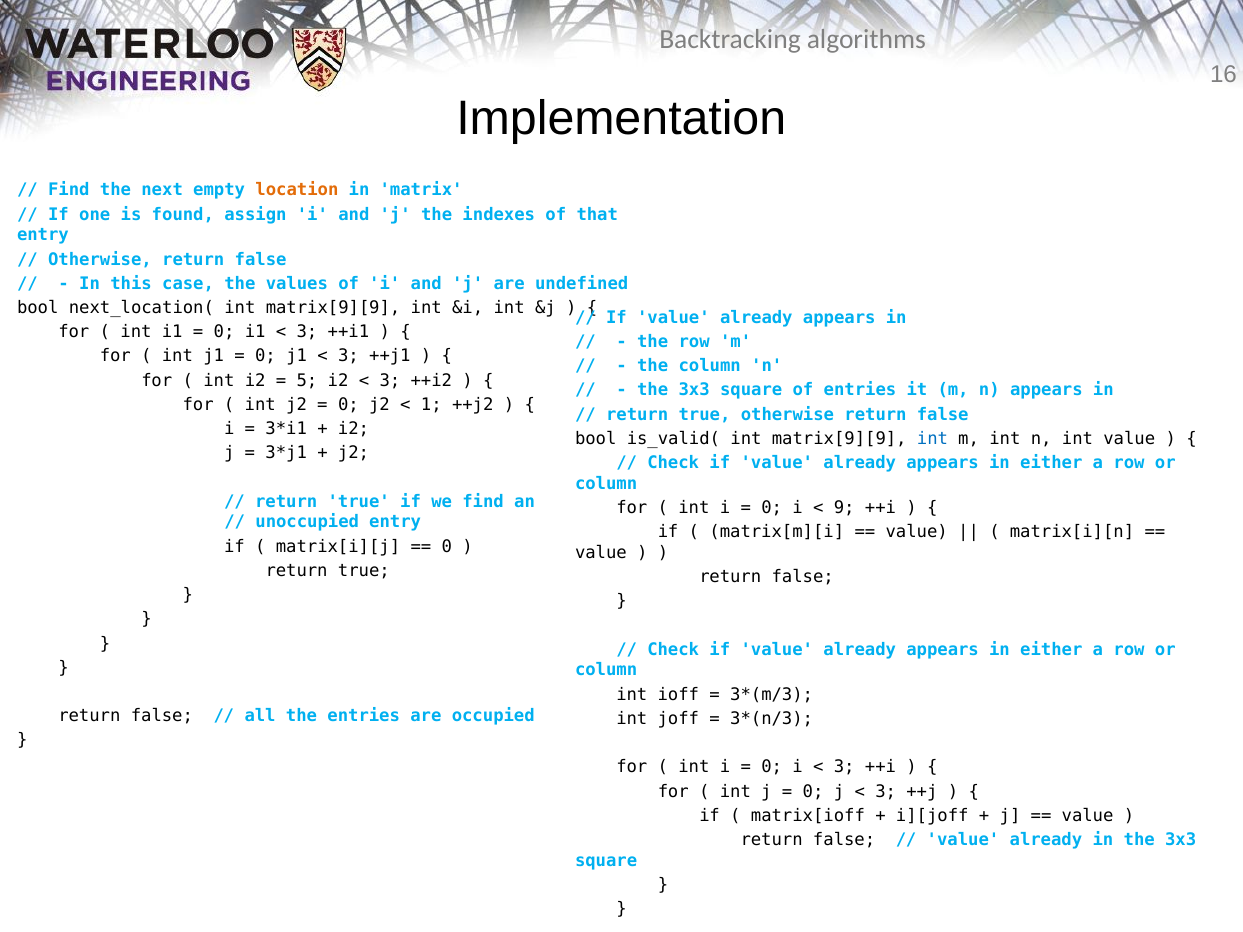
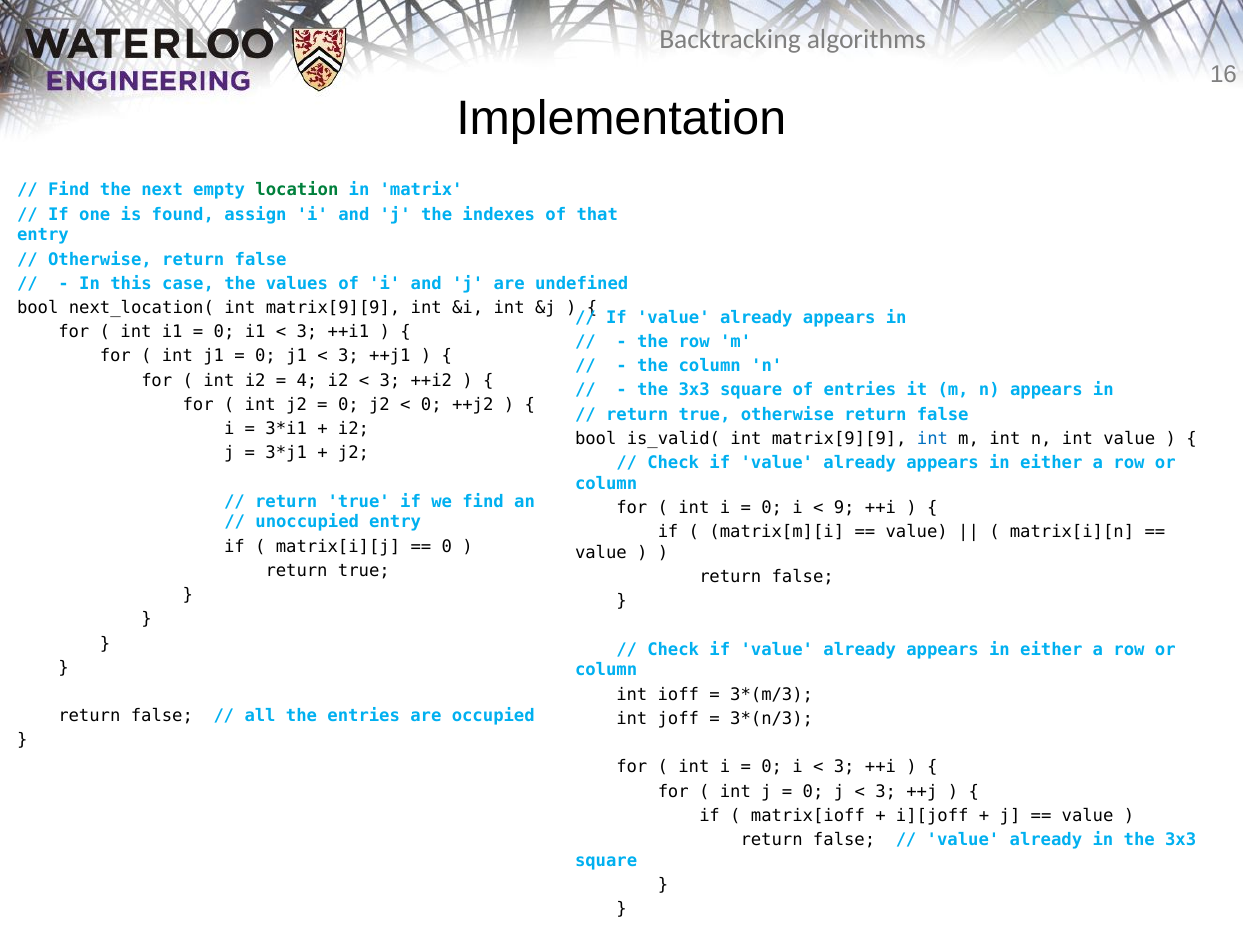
location colour: orange -> green
5: 5 -> 4
1 at (431, 405): 1 -> 0
